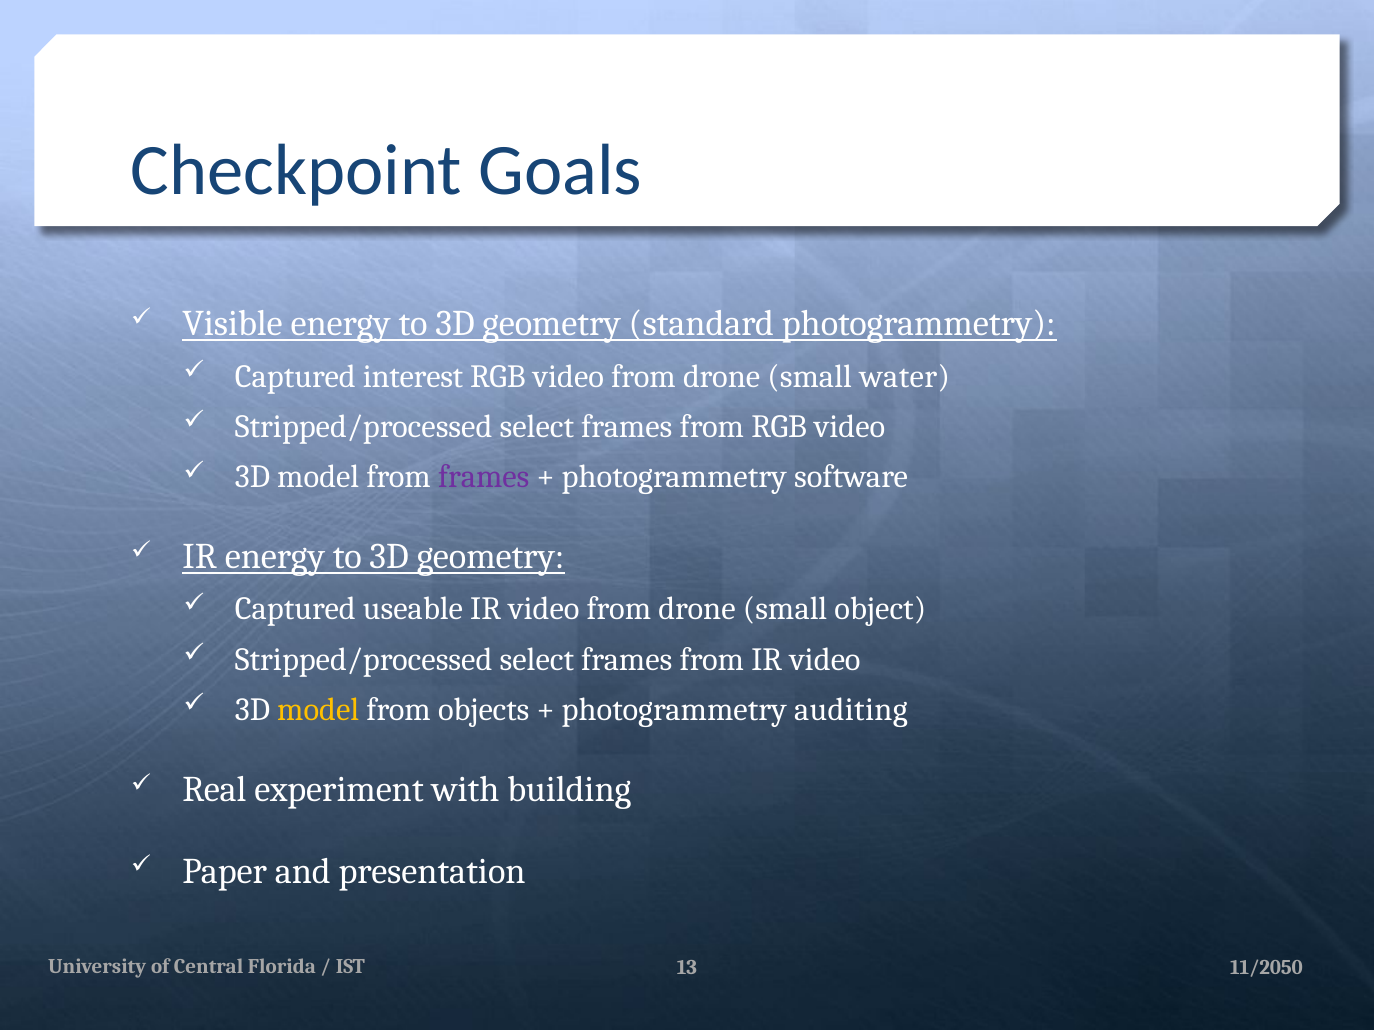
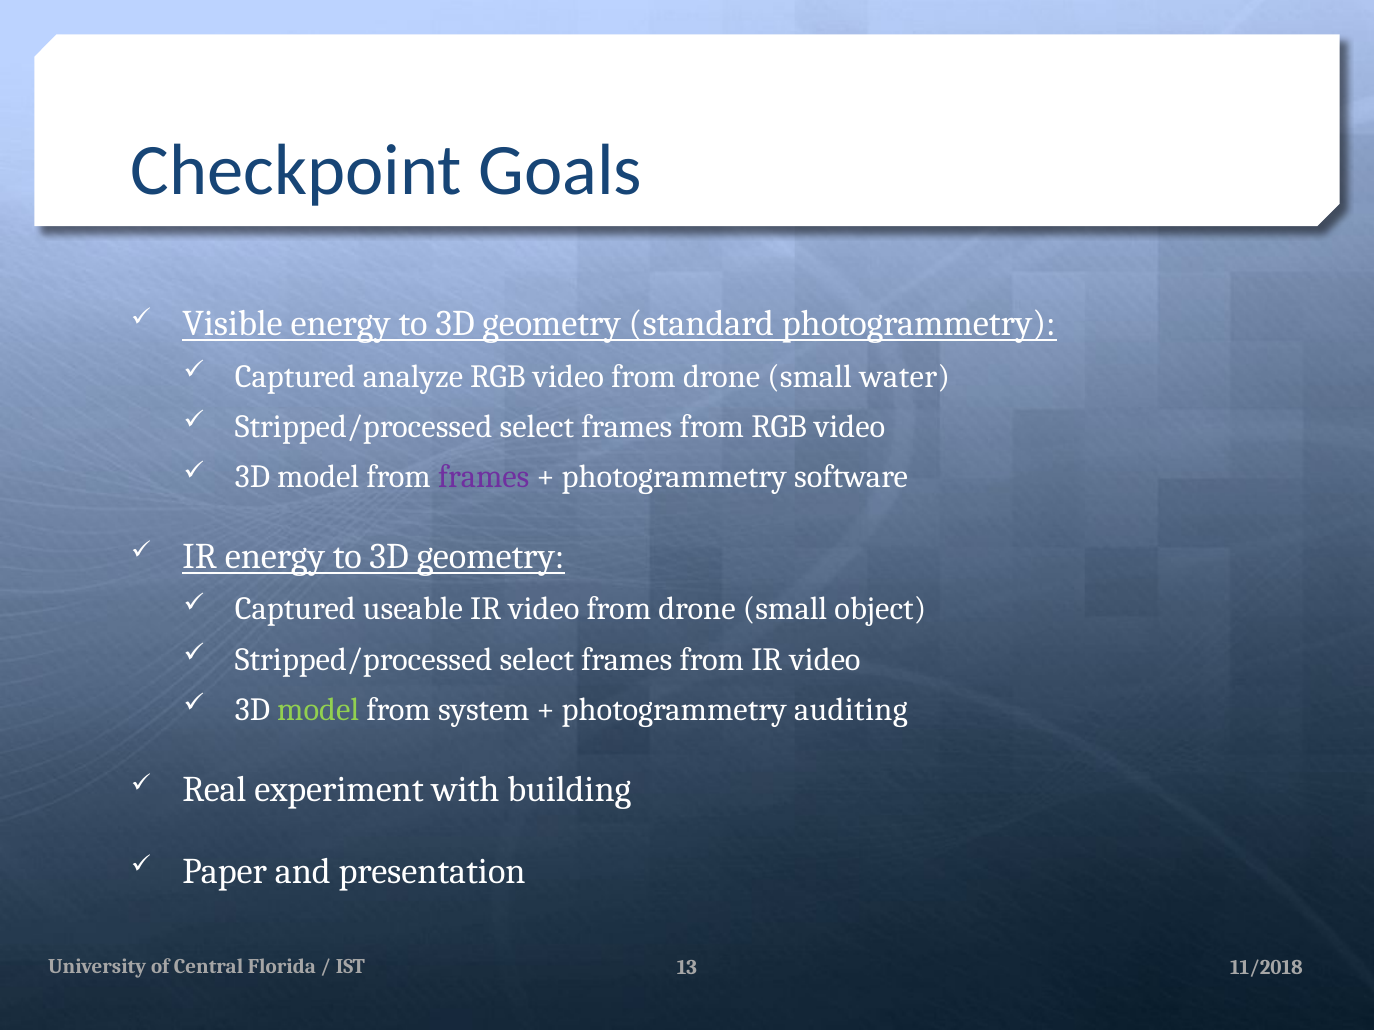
interest: interest -> analyze
model at (318, 710) colour: yellow -> light green
objects: objects -> system
11/2050: 11/2050 -> 11/2018
